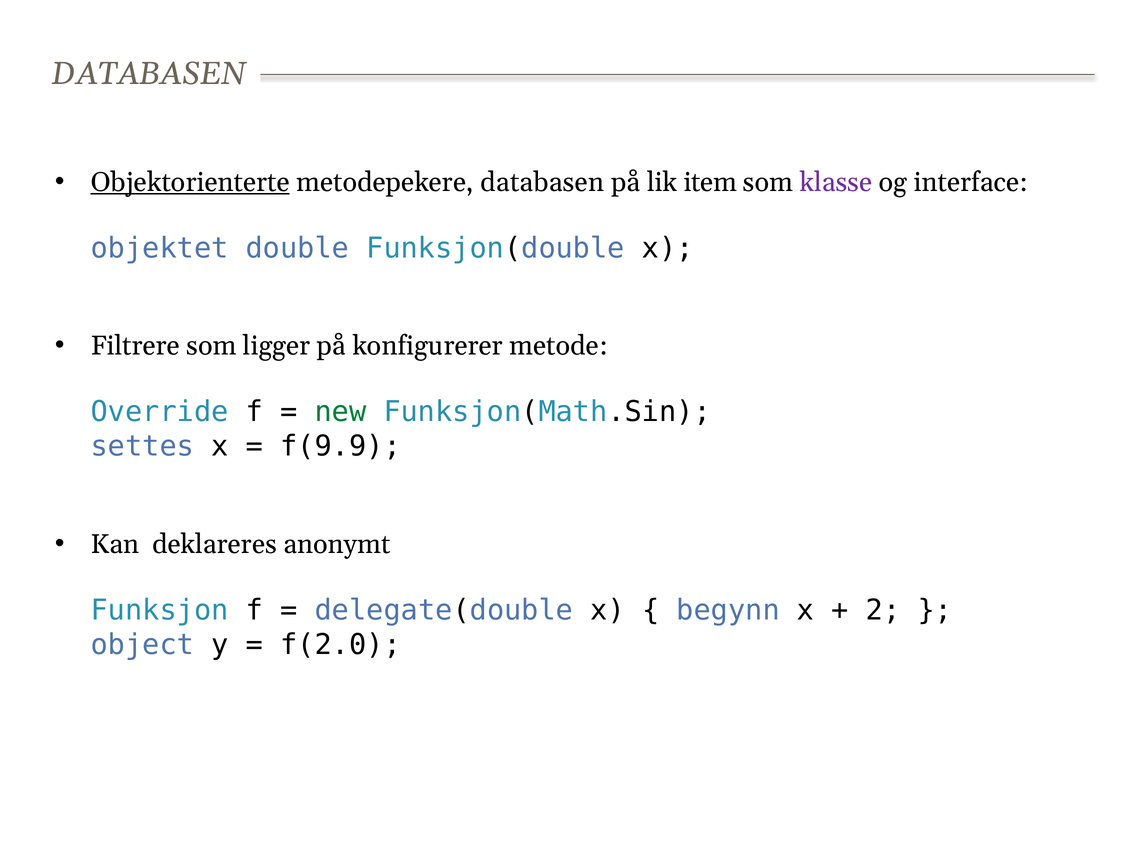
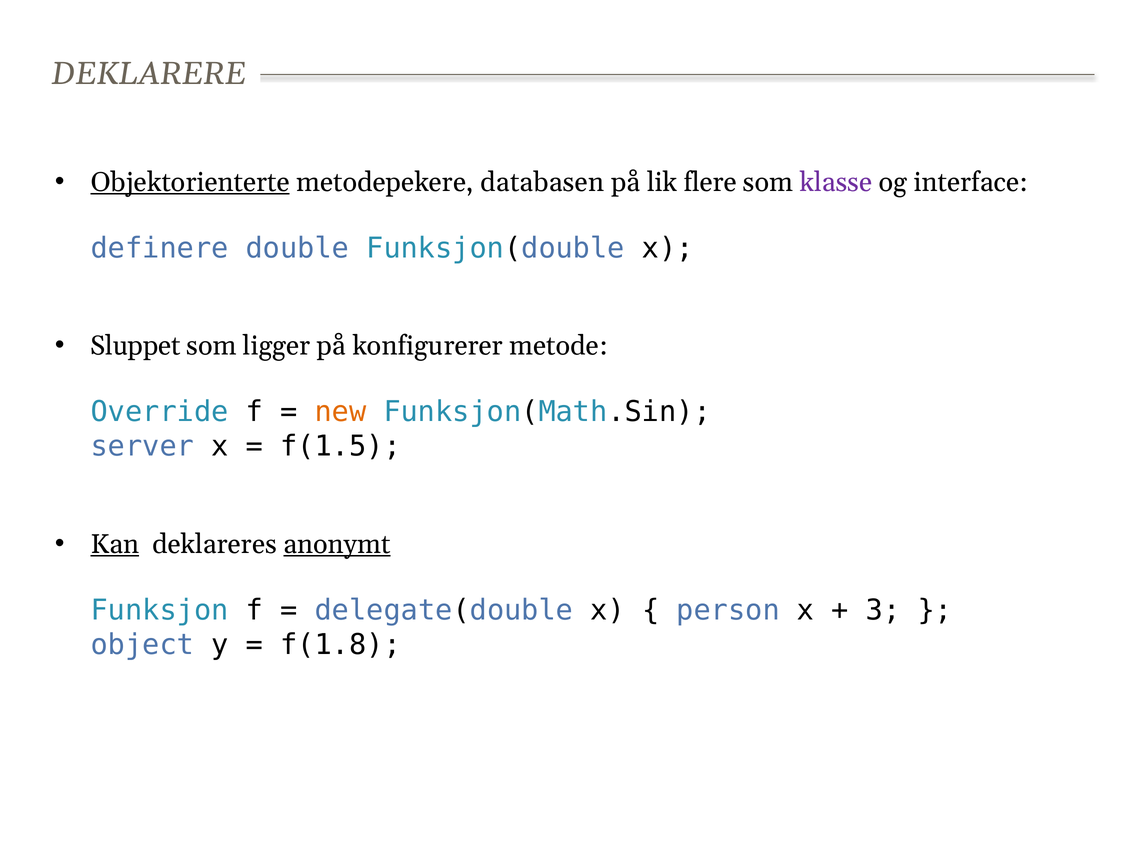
DATABASEN at (149, 74): DATABASEN -> DEKLARERE
item: item -> flere
objektet: objektet -> definere
Filtrere: Filtrere -> Sluppet
new colour: green -> orange
settes: settes -> server
f(9.9: f(9.9 -> f(1.5
Kan underline: none -> present
anonymt underline: none -> present
begynn: begynn -> person
2: 2 -> 3
f(2.0: f(2.0 -> f(1.8
